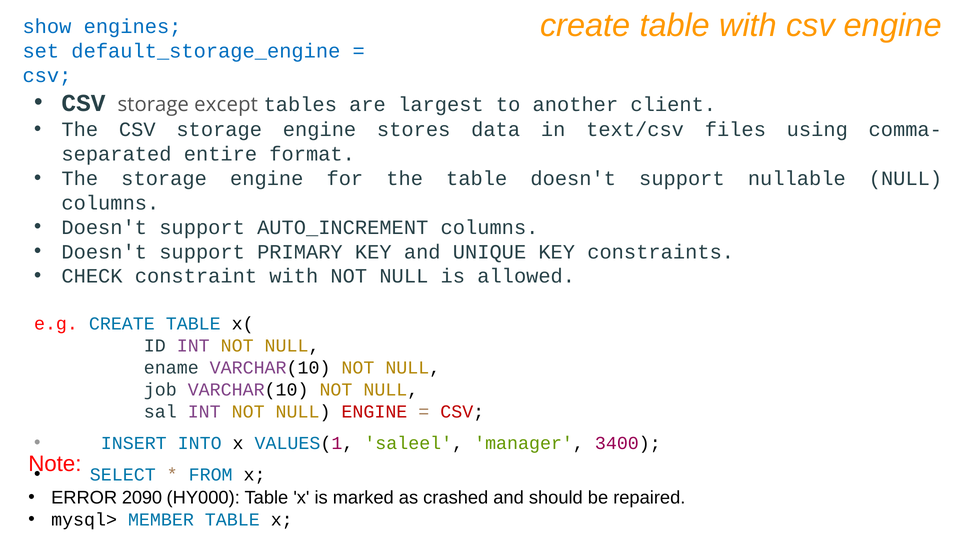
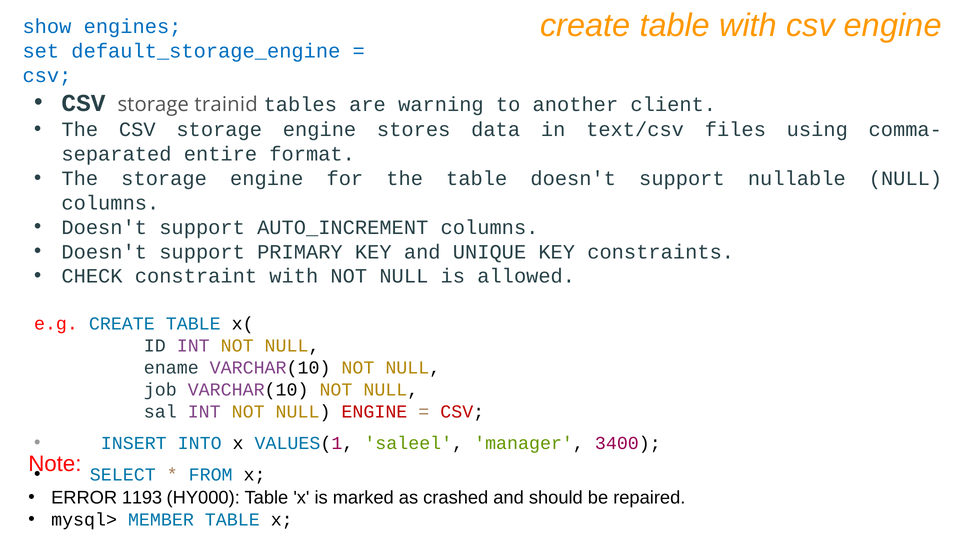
except: except -> trainid
largest: largest -> warning
2090: 2090 -> 1193
